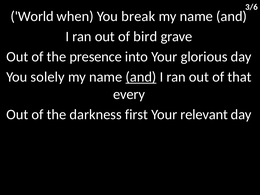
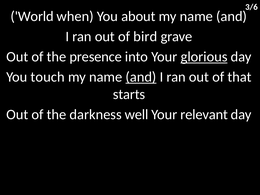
break: break -> about
glorious underline: none -> present
solely: solely -> touch
every: every -> starts
first: first -> well
